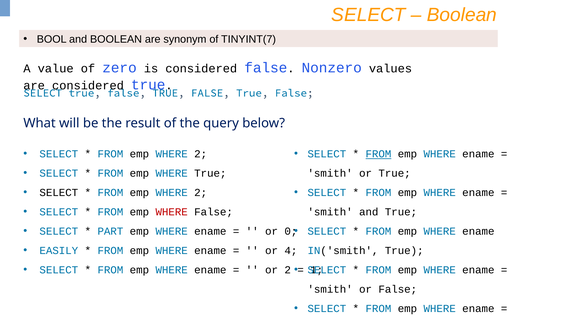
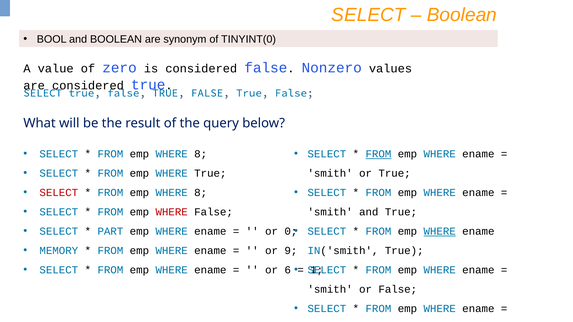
TINYINT(7: TINYINT(7 -> TINYINT(0
2 at (201, 154): 2 -> 8
SELECT at (59, 193) colour: black -> red
2 at (201, 193): 2 -> 8
WHERE at (440, 231) underline: none -> present
EASILY: EASILY -> MEMORY
4: 4 -> 9
or 2: 2 -> 6
